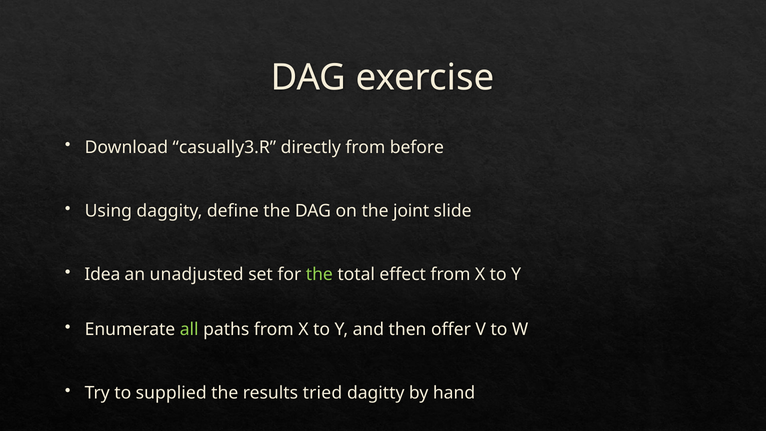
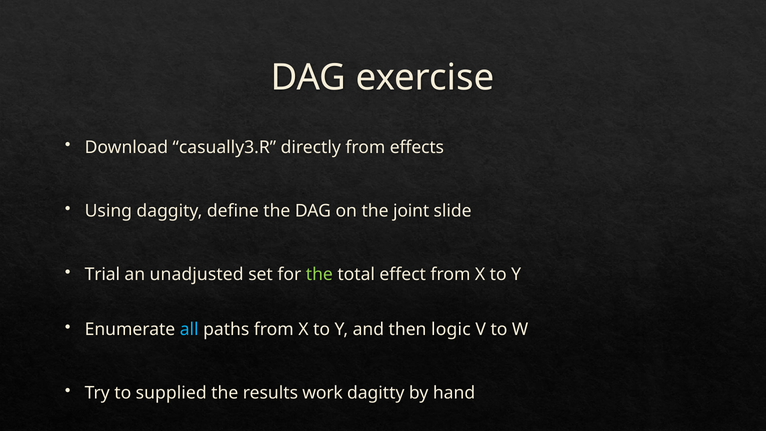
before: before -> effects
Idea: Idea -> Trial
all colour: light green -> light blue
offer: offer -> logic
tried: tried -> work
